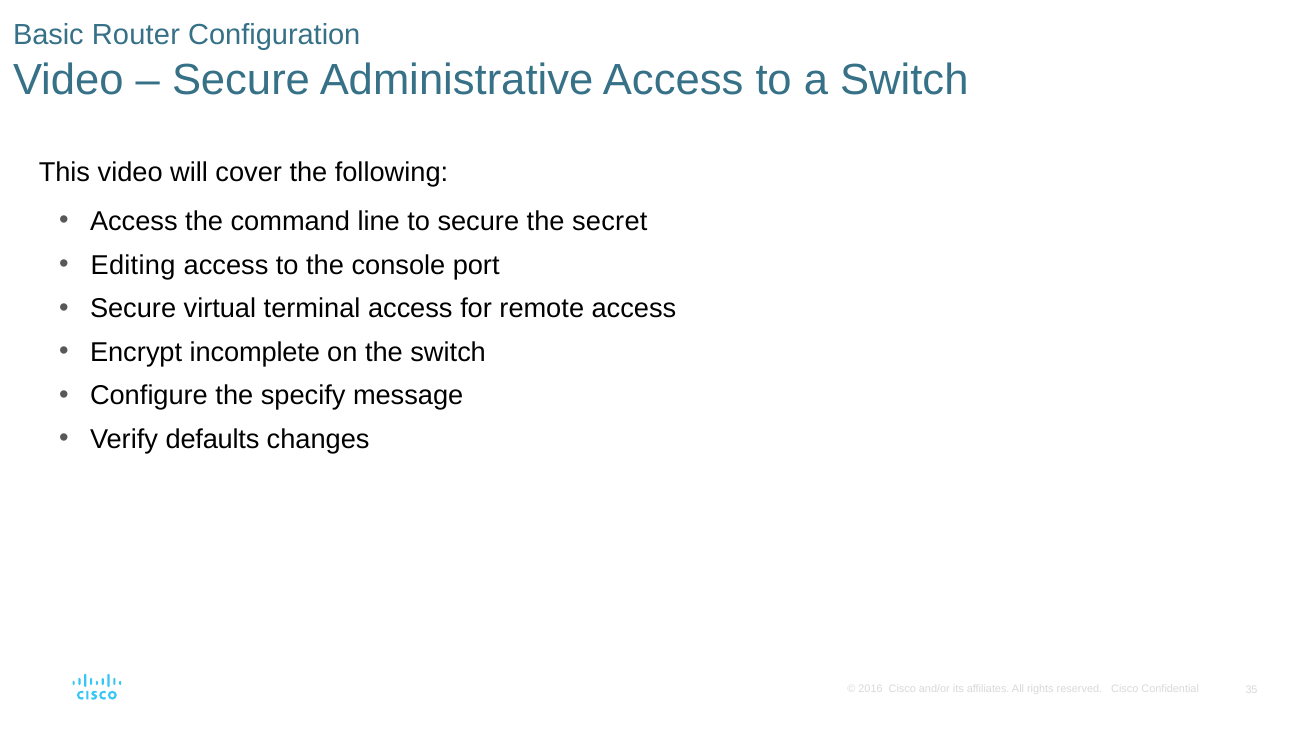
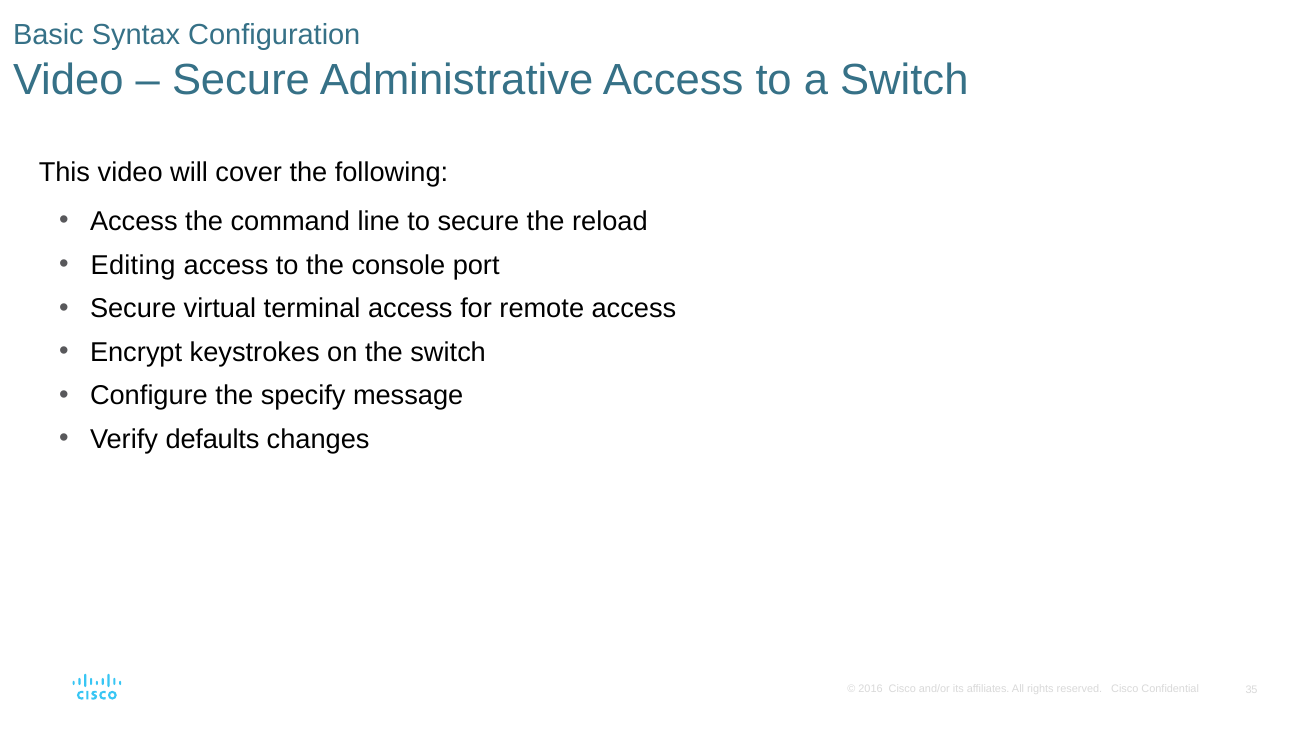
Router: Router -> Syntax
secret: secret -> reload
incomplete: incomplete -> keystrokes
